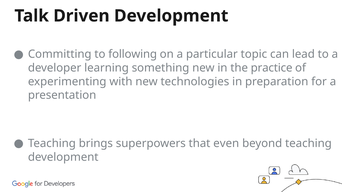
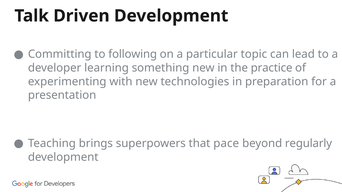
even: even -> pace
beyond teaching: teaching -> regularly
